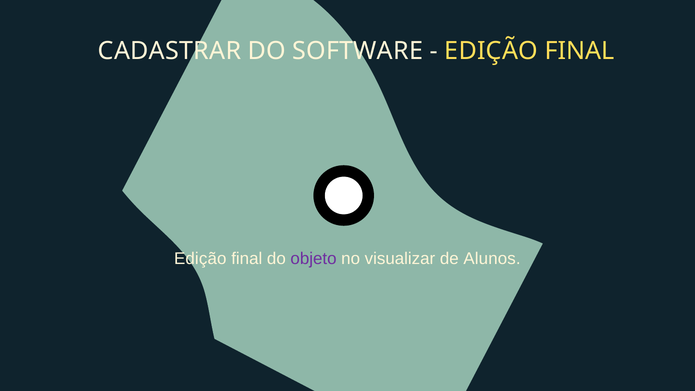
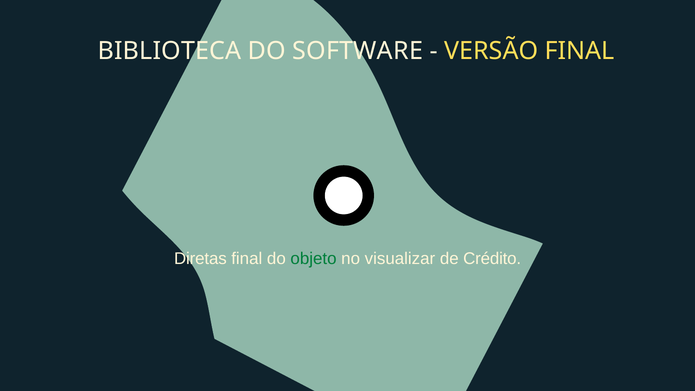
CADASTRAR: CADASTRAR -> BIBLIOTECA
EDIÇÃO at (491, 51): EDIÇÃO -> VERSÃO
Edição at (200, 259): Edição -> Diretas
objeto colour: purple -> green
Alunos: Alunos -> Crédito
